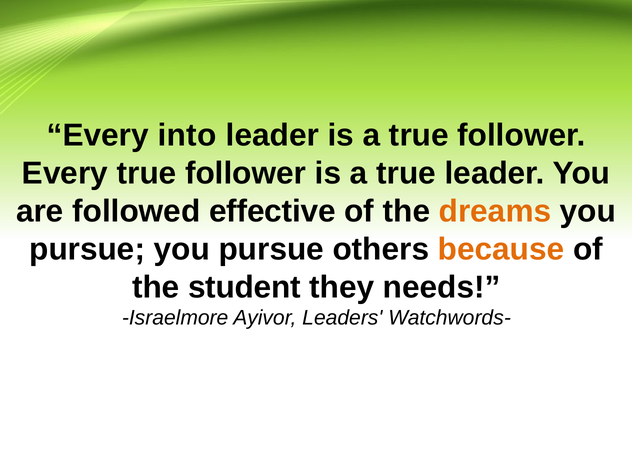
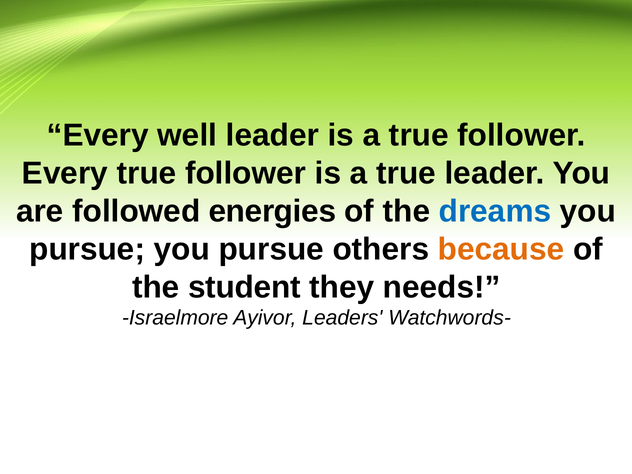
into: into -> well
effective: effective -> energies
dreams colour: orange -> blue
